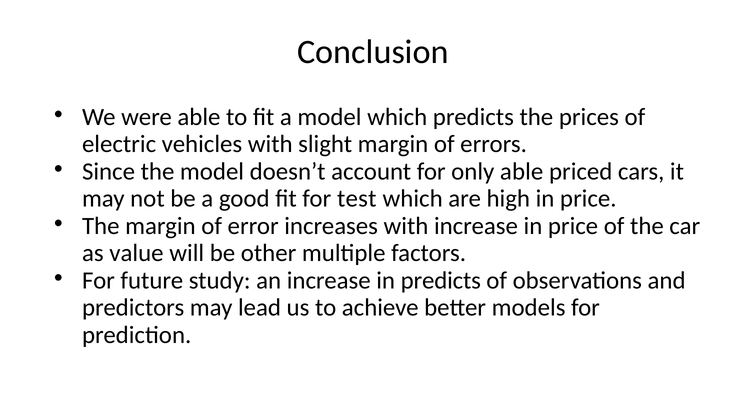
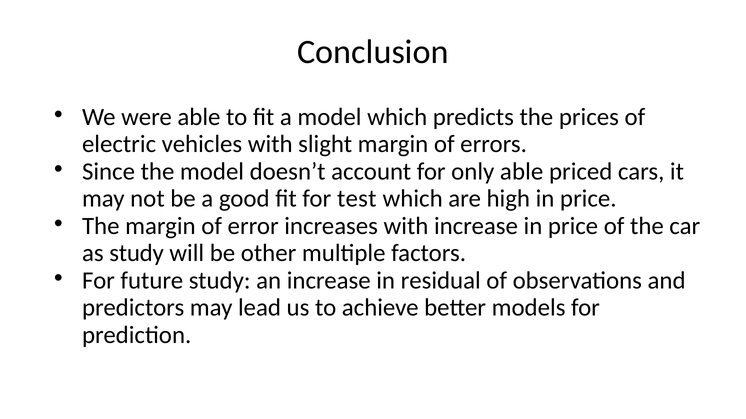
as value: value -> study
in predicts: predicts -> residual
